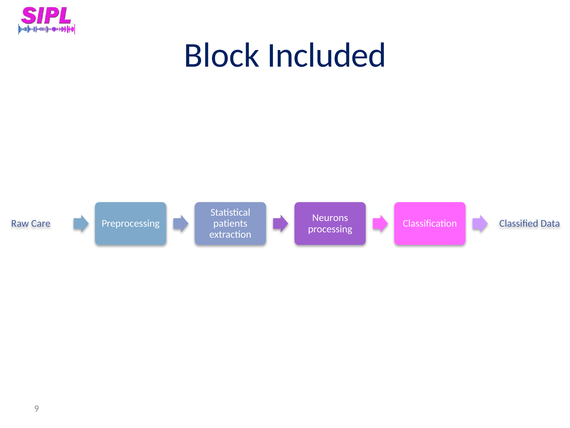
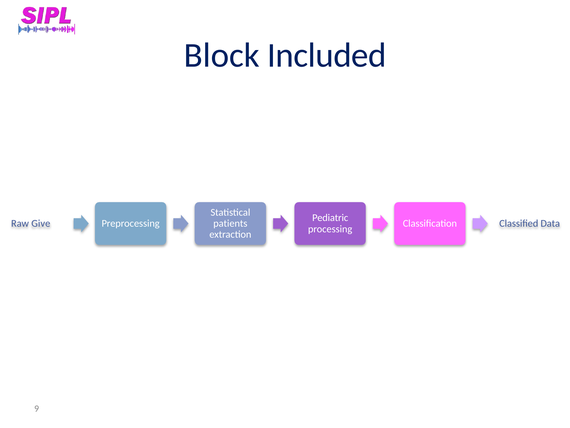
Neurons: Neurons -> Pediatric
Care: Care -> Give
